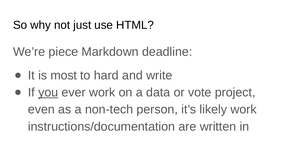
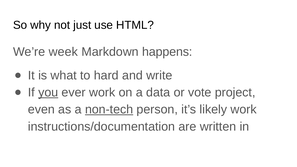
piece: piece -> week
deadline: deadline -> happens
most: most -> what
non-tech underline: none -> present
